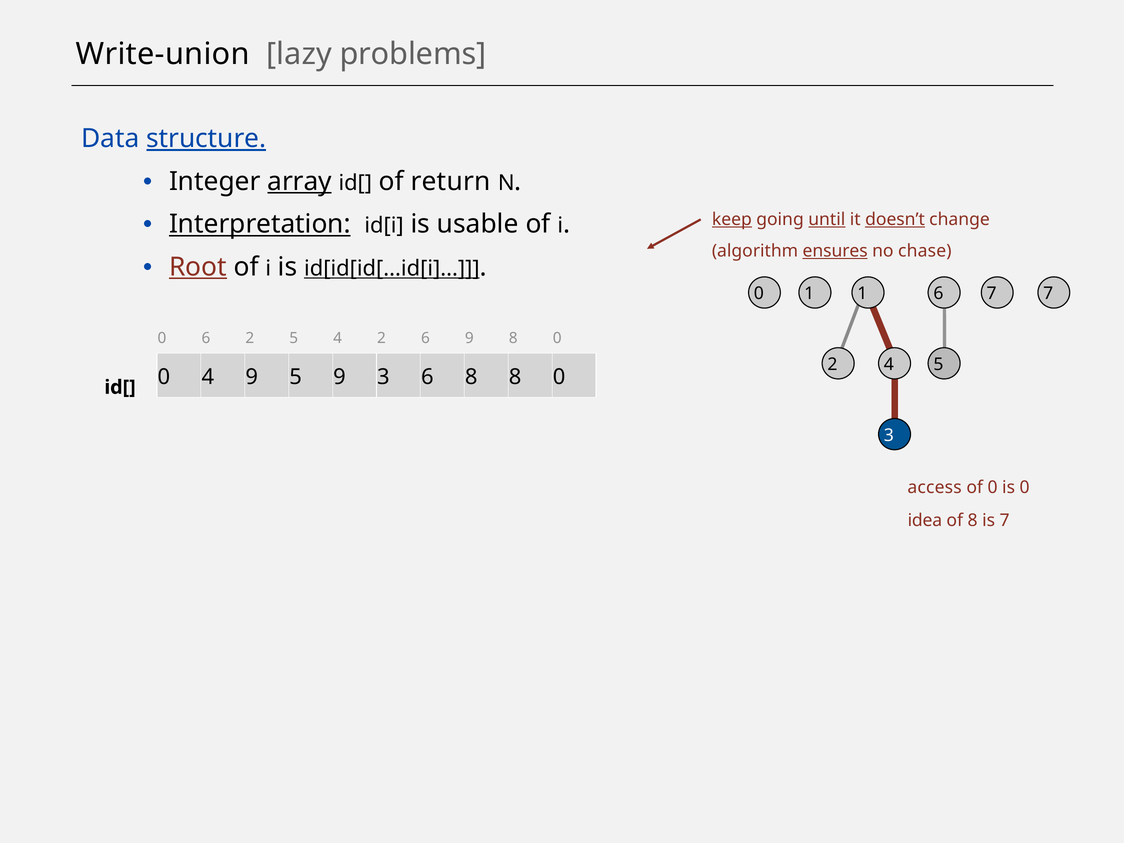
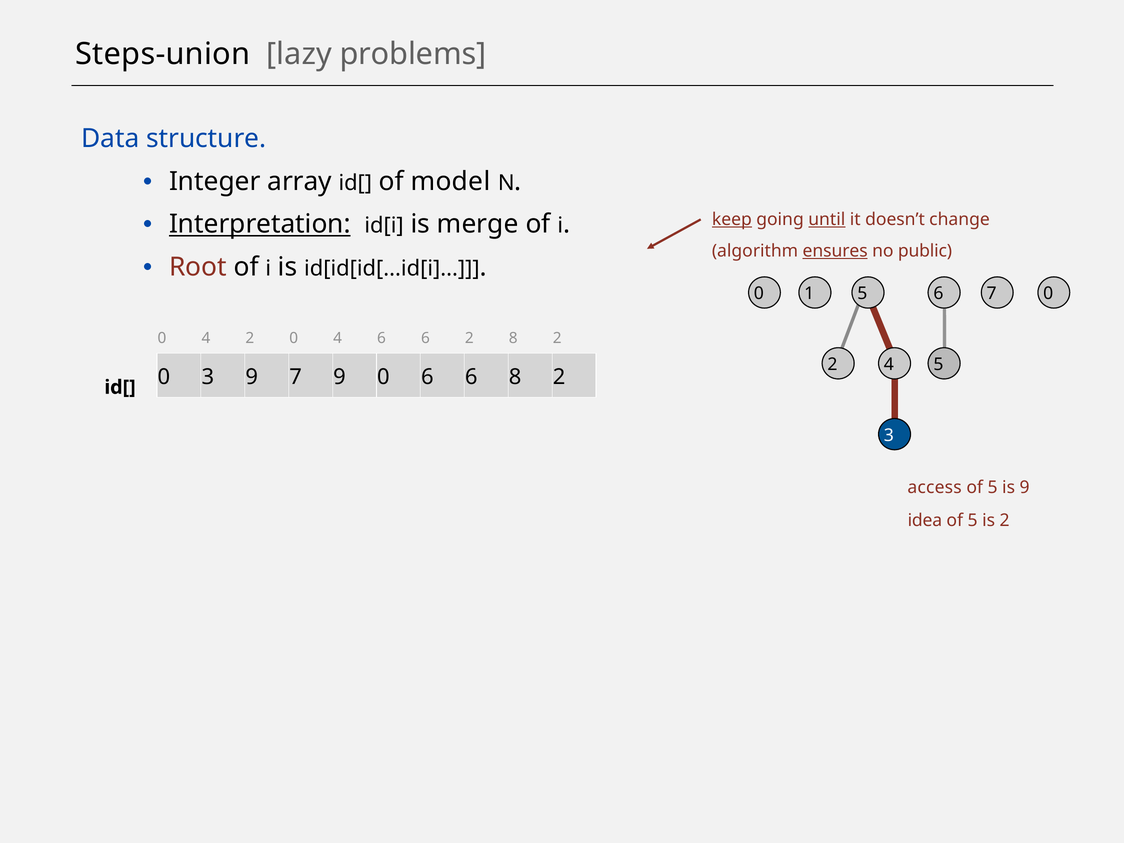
Write-union: Write-union -> Steps-union
structure underline: present -> none
array underline: present -> none
return: return -> model
usable: usable -> merge
doesn’t underline: present -> none
chase: chase -> public
Root underline: present -> none
id[id[id[...id[i underline: present -> none
1 1: 1 -> 5
6 7: 7 -> 0
6 at (206, 338): 6 -> 4
2 5: 5 -> 0
4 2: 2 -> 6
9 at (469, 338): 9 -> 2
0 at (557, 338): 0 -> 2
0 4: 4 -> 3
9 5: 5 -> 7
3 at (383, 377): 3 -> 0
8 at (471, 377): 8 -> 6
0 at (559, 377): 0 -> 2
0 at (993, 488): 0 -> 5
is 0: 0 -> 9
8 at (973, 521): 8 -> 5
is 7: 7 -> 2
